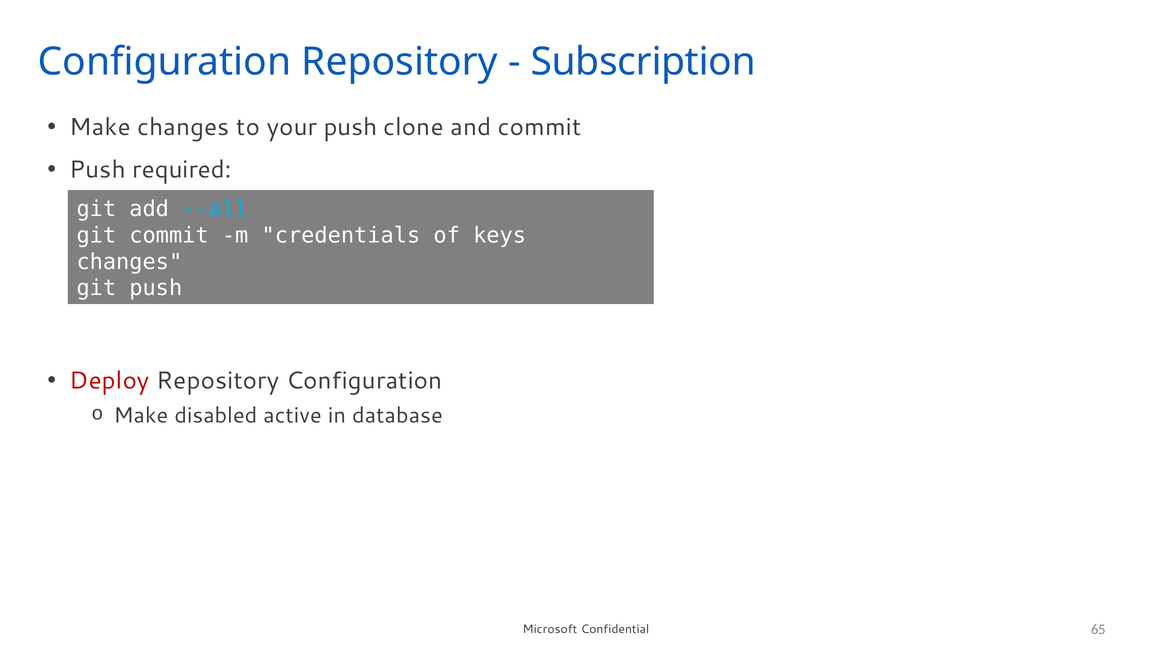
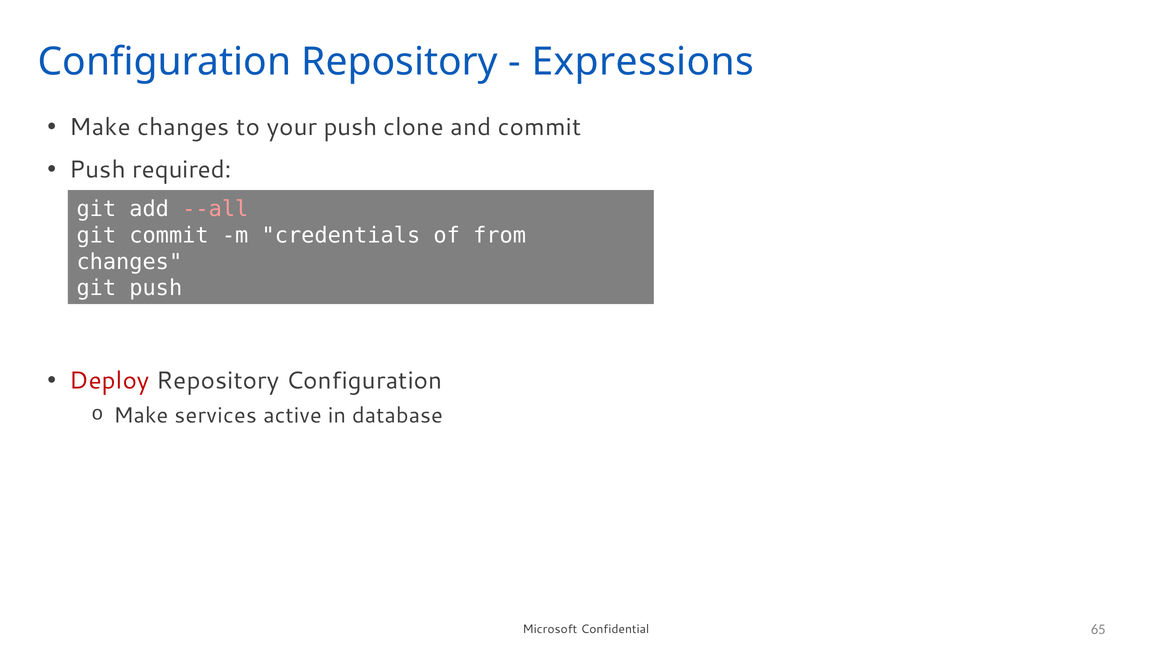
Subscription: Subscription -> Expressions
--all colour: light blue -> pink
keys: keys -> from
disabled: disabled -> services
